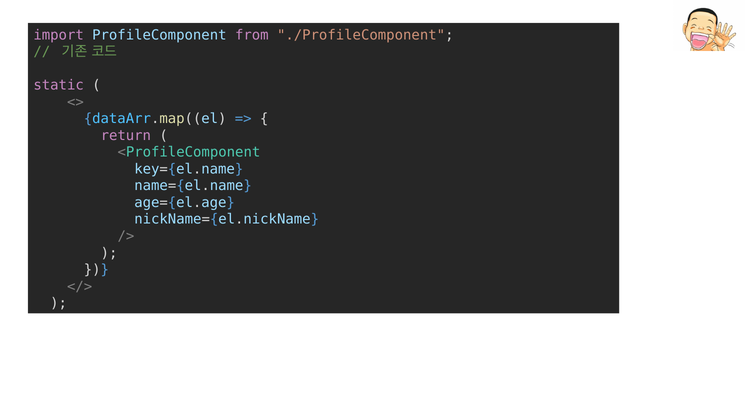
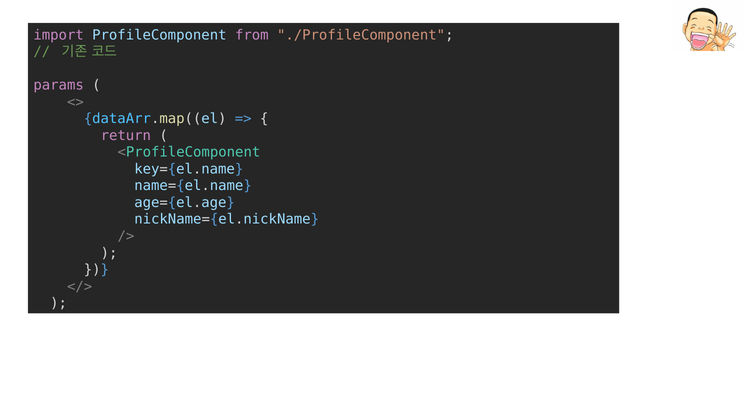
static: static -> params
